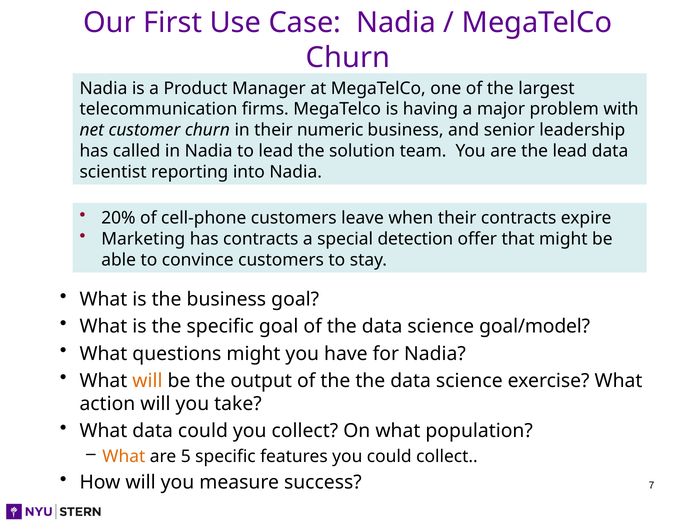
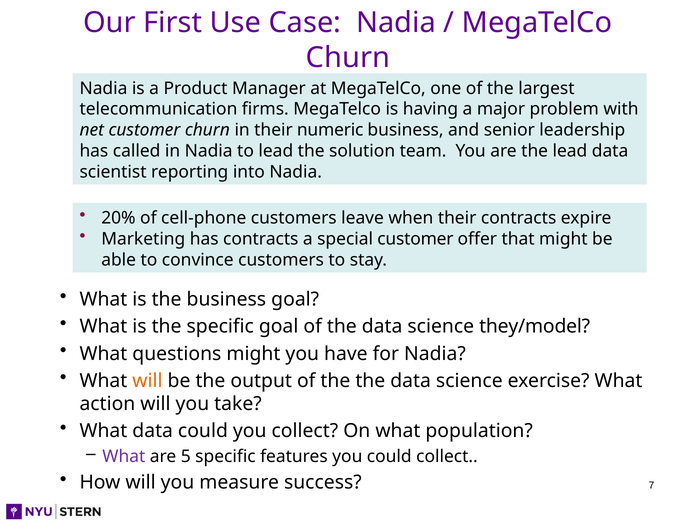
special detection: detection -> customer
goal/model: goal/model -> they/model
What at (124, 456) colour: orange -> purple
